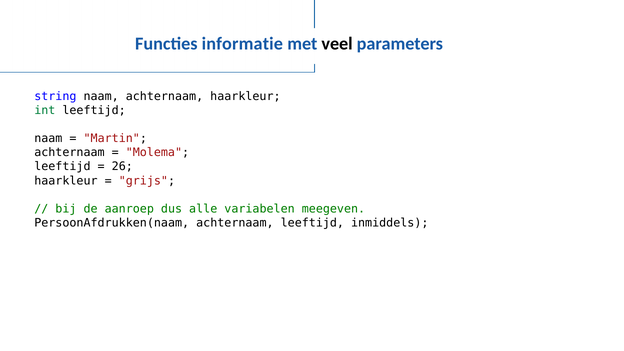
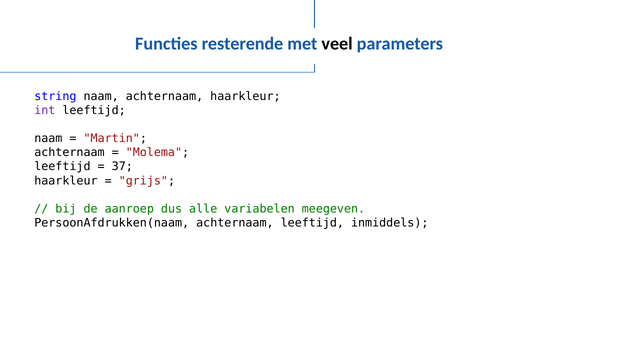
informatie: informatie -> resterende
int colour: green -> purple
26: 26 -> 37
